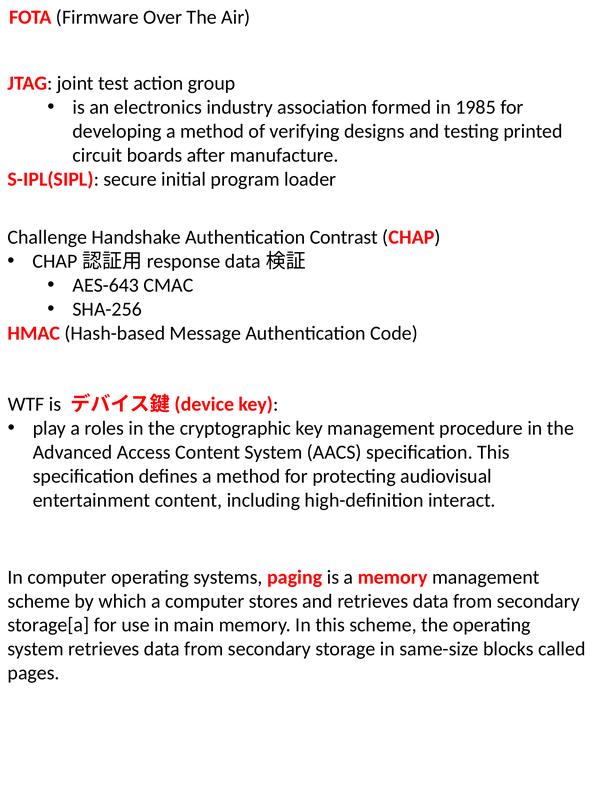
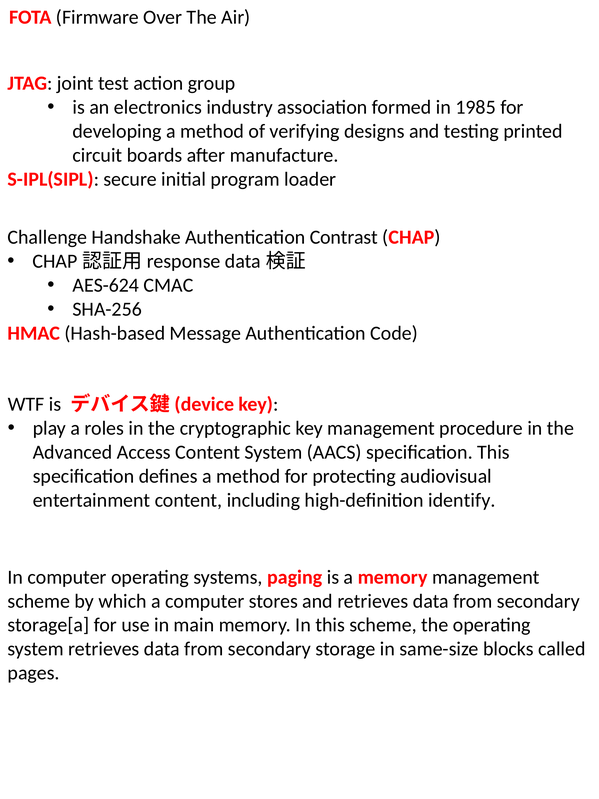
AES-643: AES-643 -> AES-624
interact: interact -> identify
